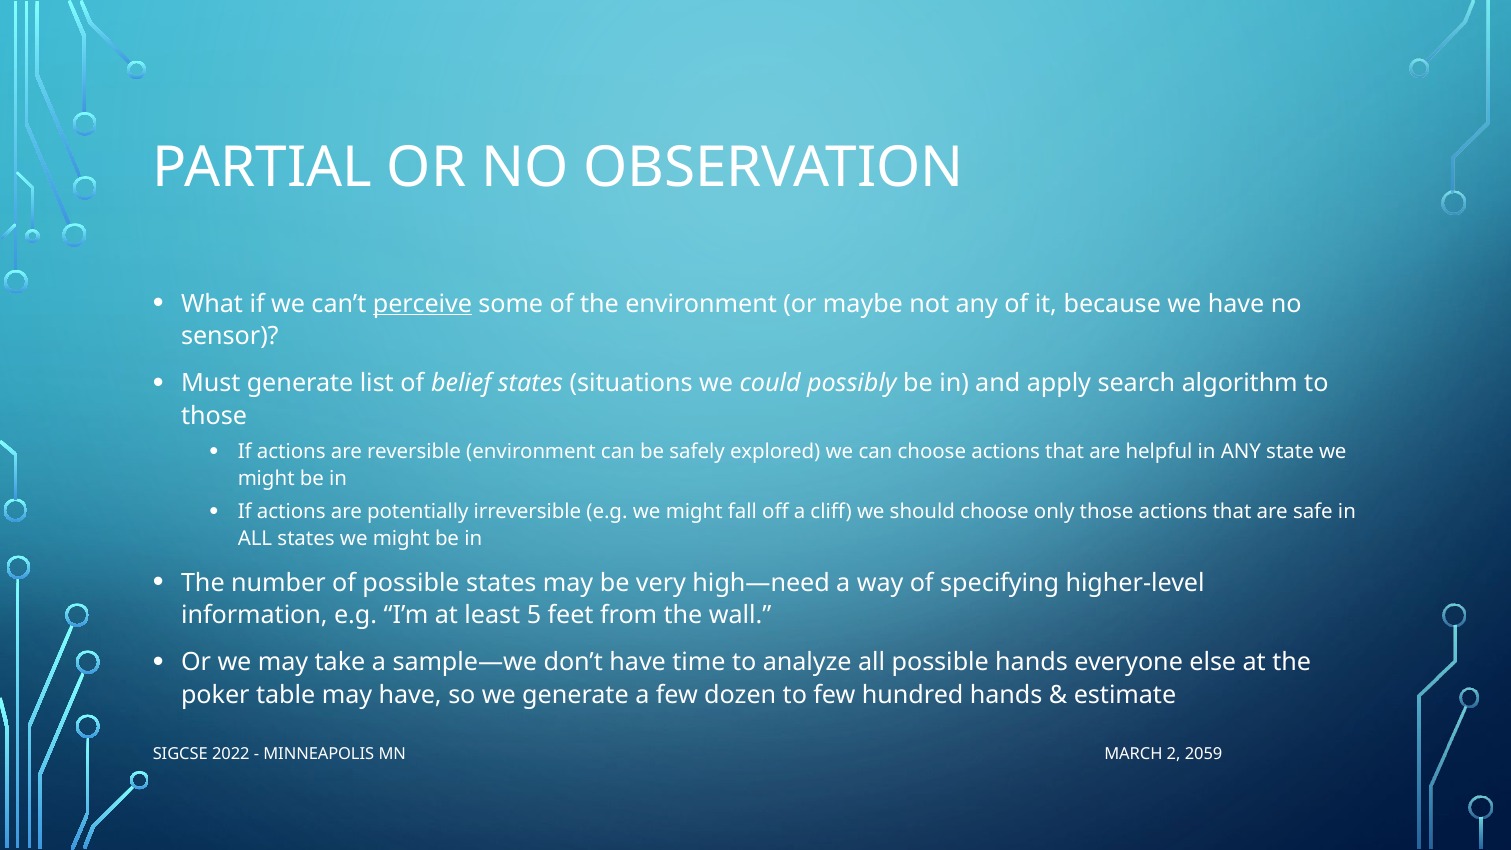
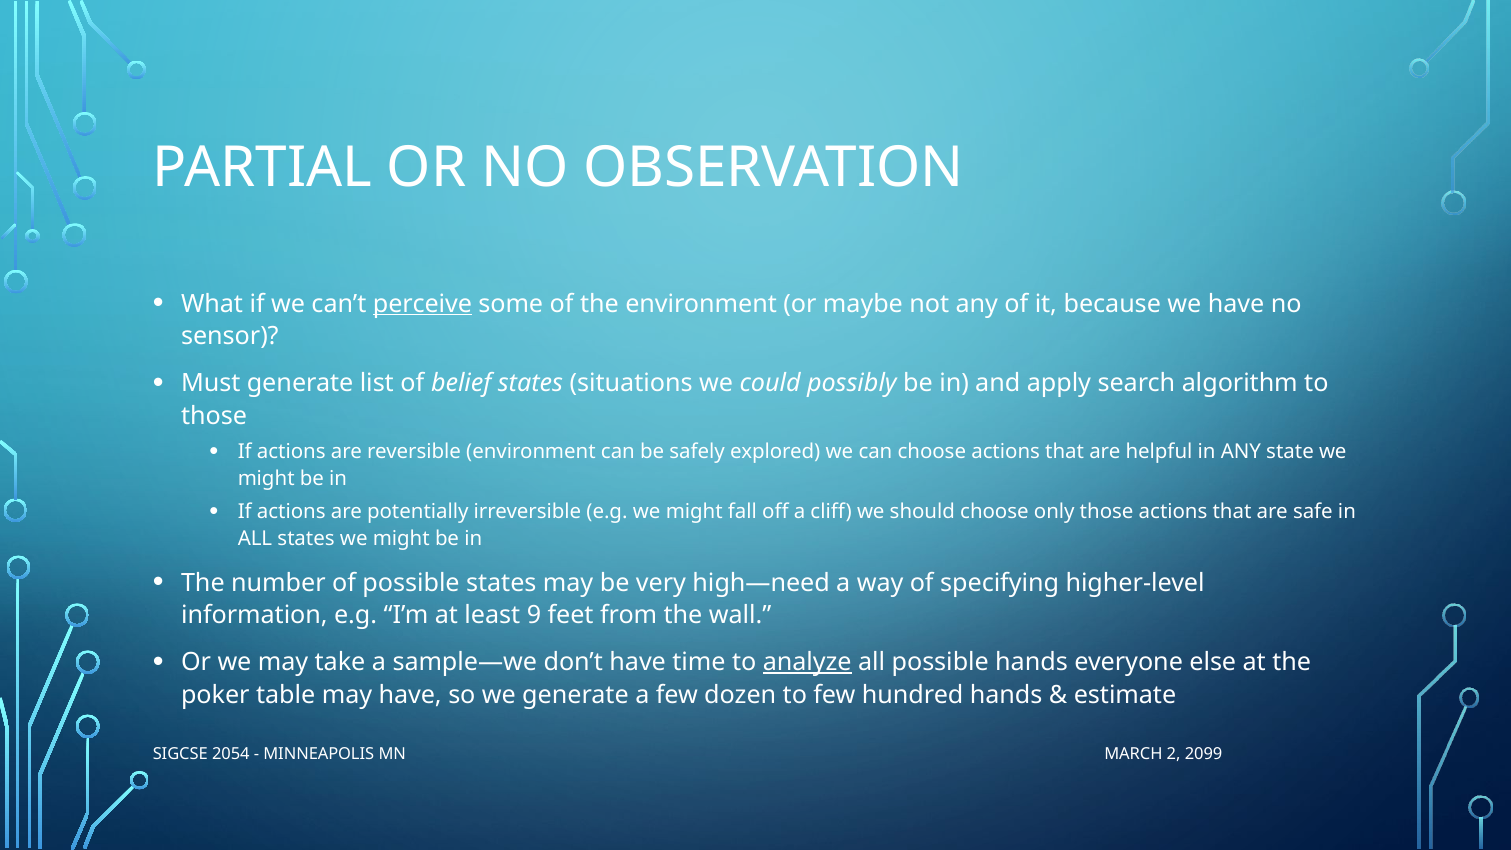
5: 5 -> 9
analyze underline: none -> present
2022: 2022 -> 2054
2059: 2059 -> 2099
